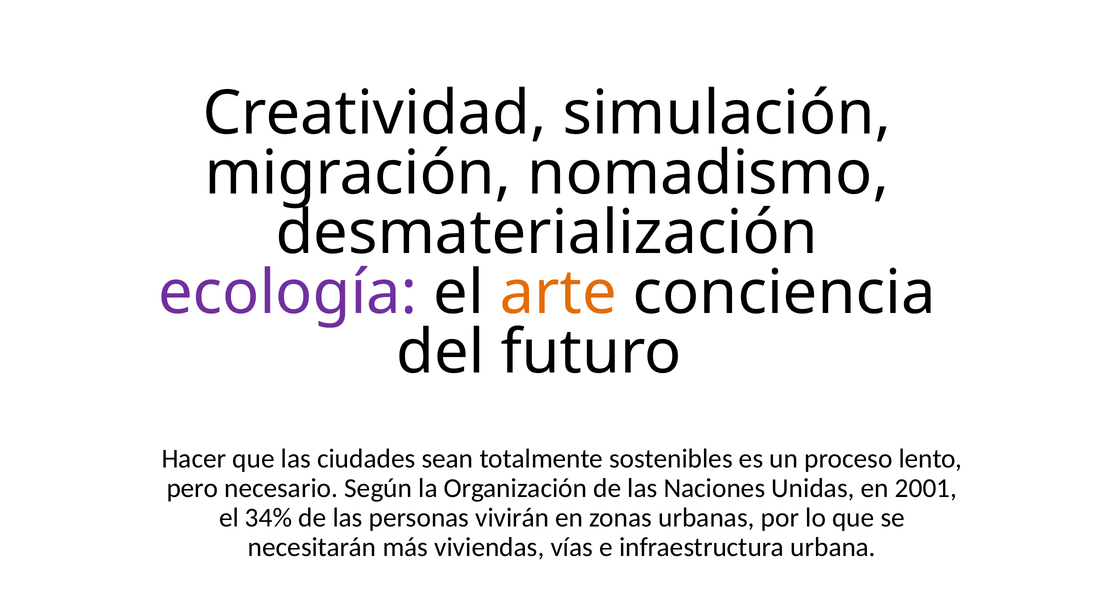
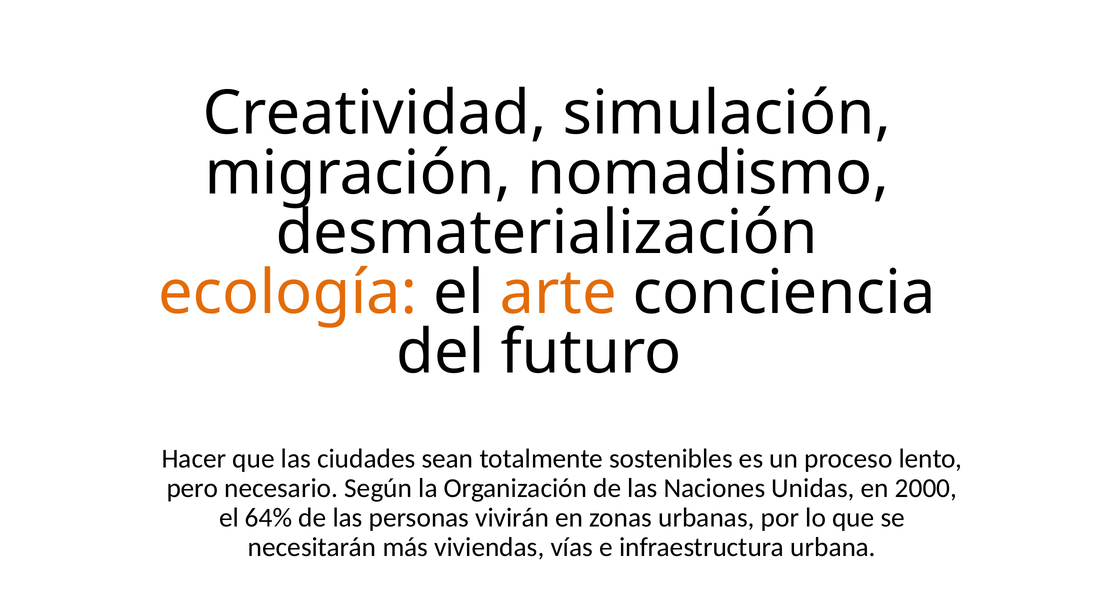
ecología colour: purple -> orange
2001: 2001 -> 2000
34%: 34% -> 64%
